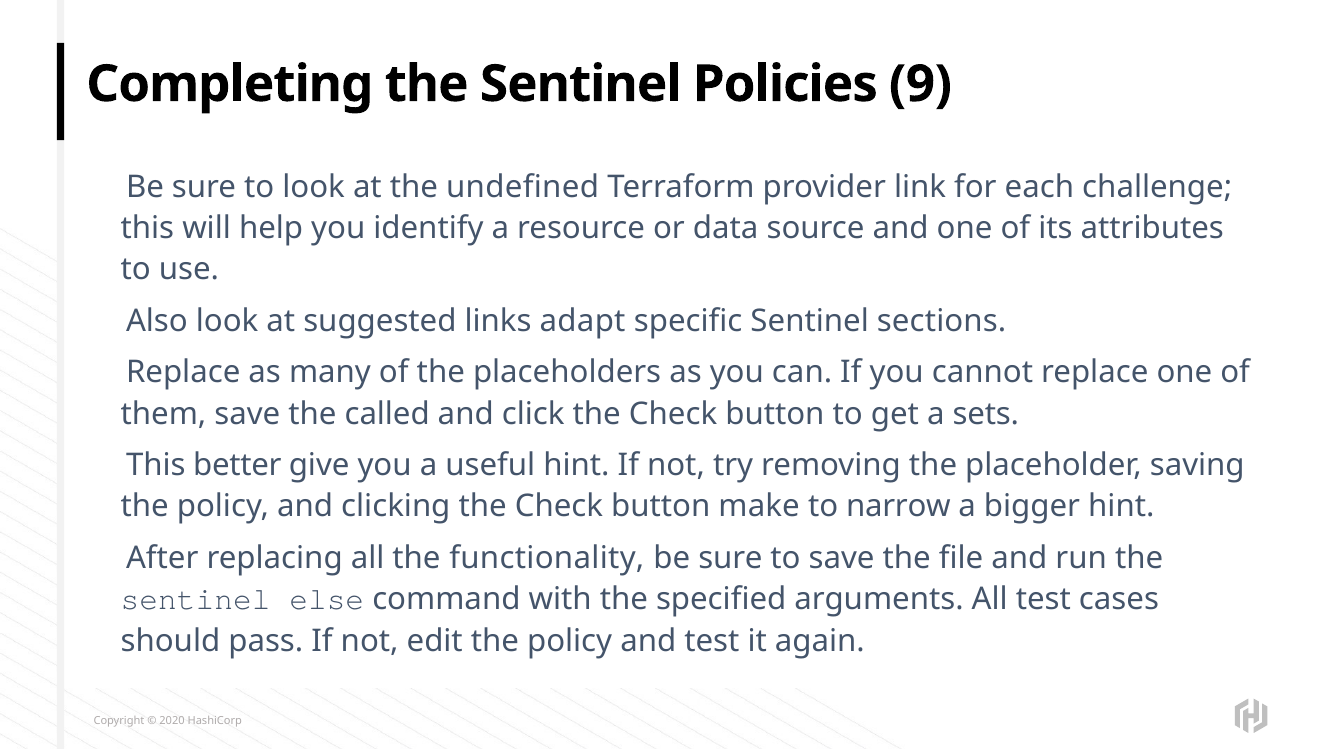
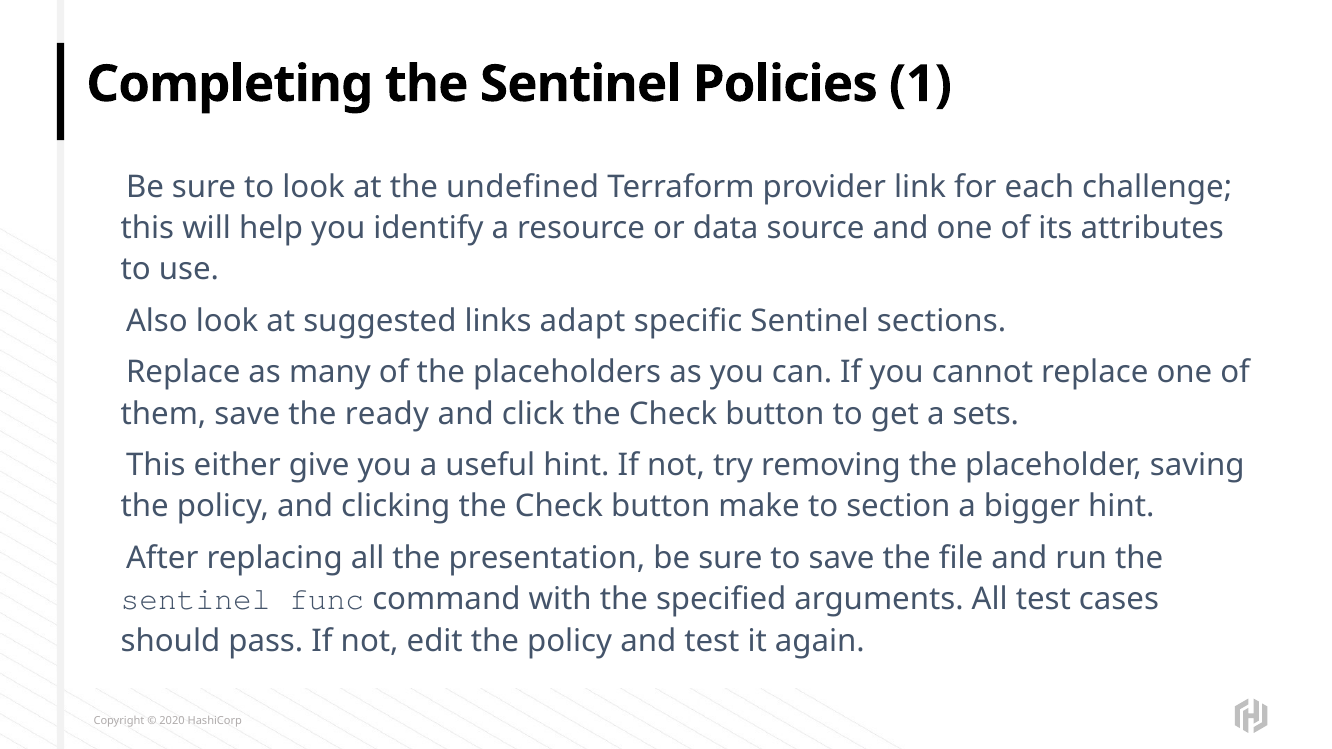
9: 9 -> 1
called: called -> ready
better: better -> either
narrow: narrow -> section
functionality: functionality -> presentation
else: else -> func
